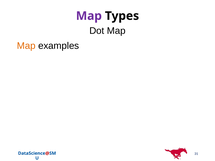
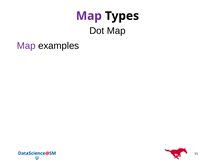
Map at (26, 46) colour: orange -> purple
